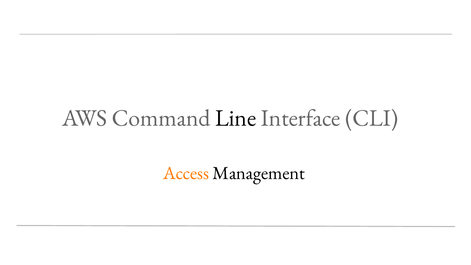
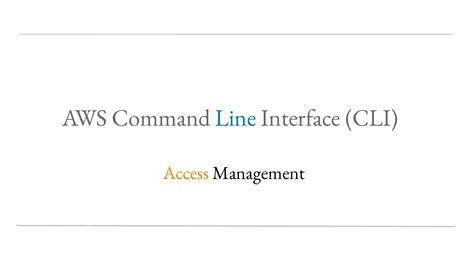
Line colour: black -> blue
